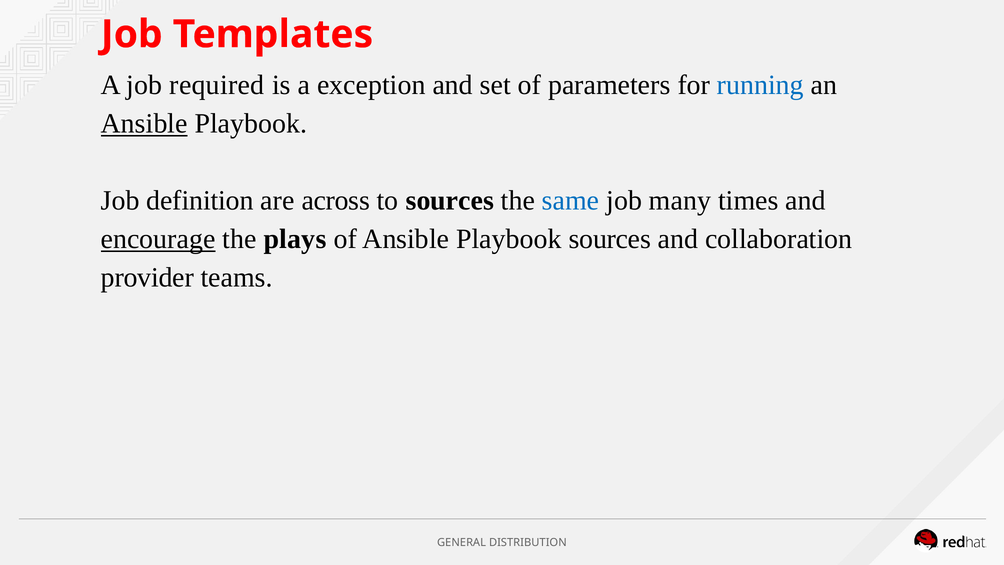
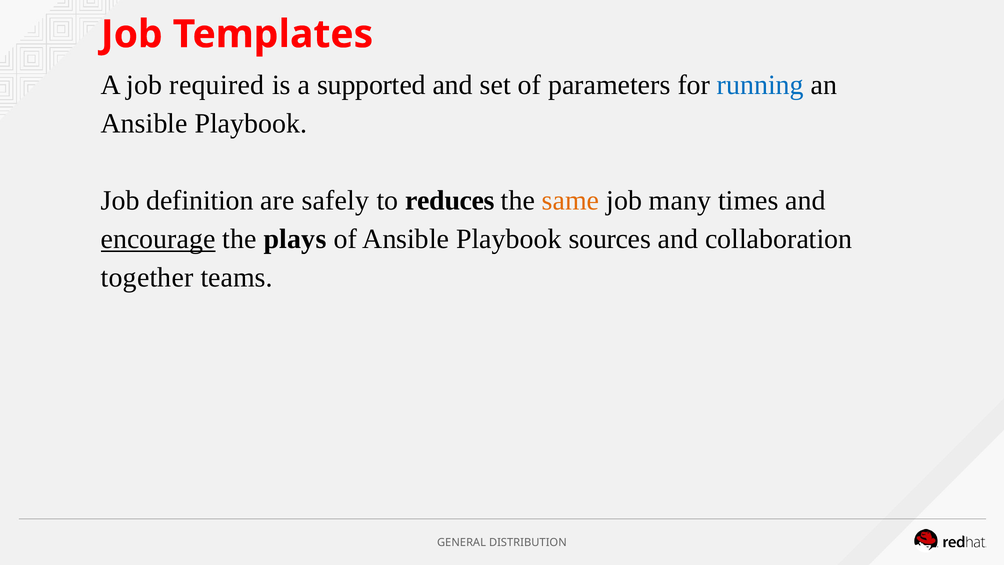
exception: exception -> supported
Ansible at (144, 124) underline: present -> none
across: across -> safely
to sources: sources -> reduces
same colour: blue -> orange
provider: provider -> together
